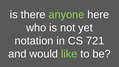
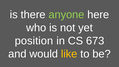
notation: notation -> position
721: 721 -> 673
like colour: light green -> yellow
